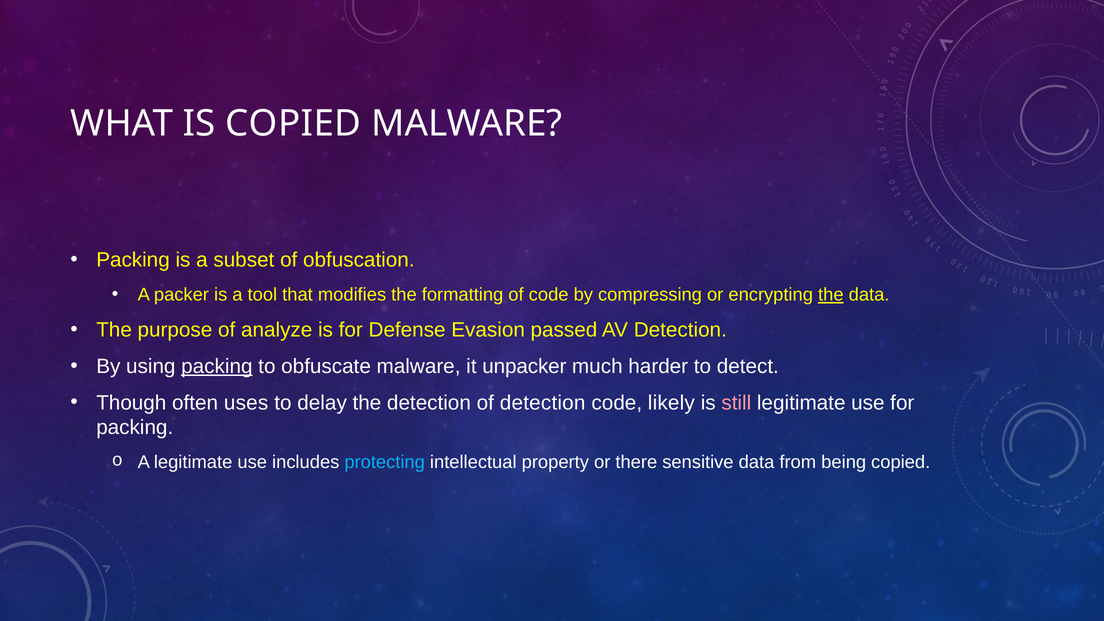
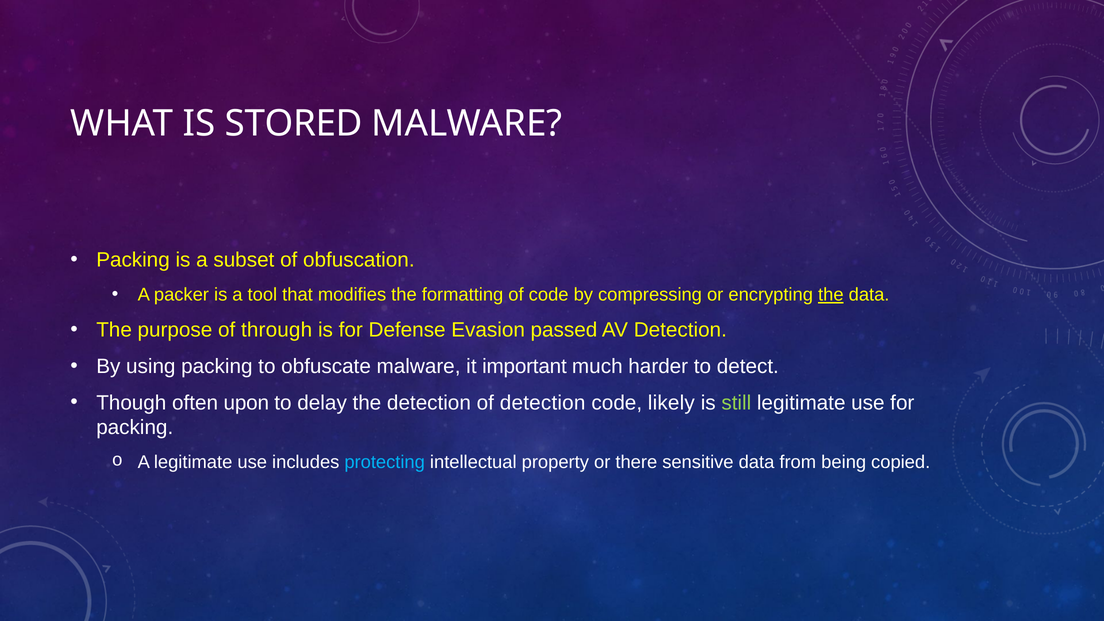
IS COPIED: COPIED -> STORED
analyze: analyze -> through
packing at (217, 366) underline: present -> none
unpacker: unpacker -> important
uses: uses -> upon
still colour: pink -> light green
